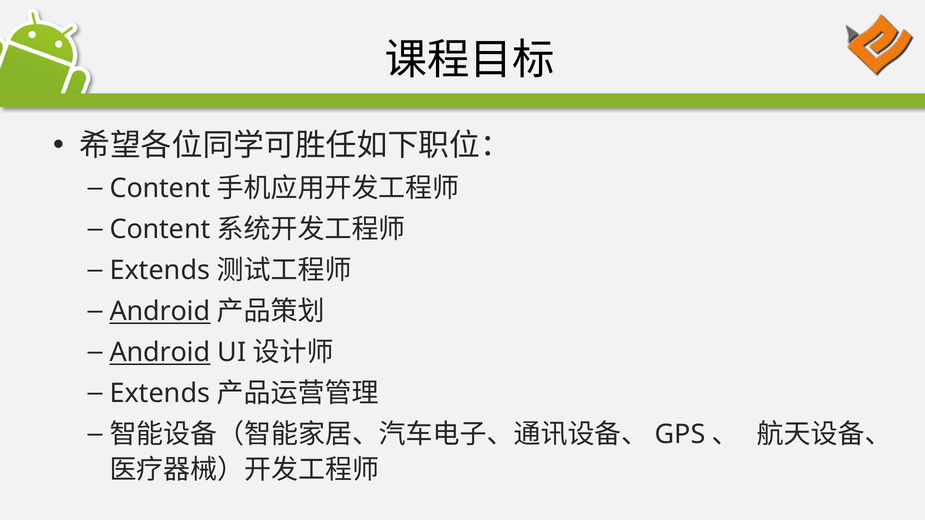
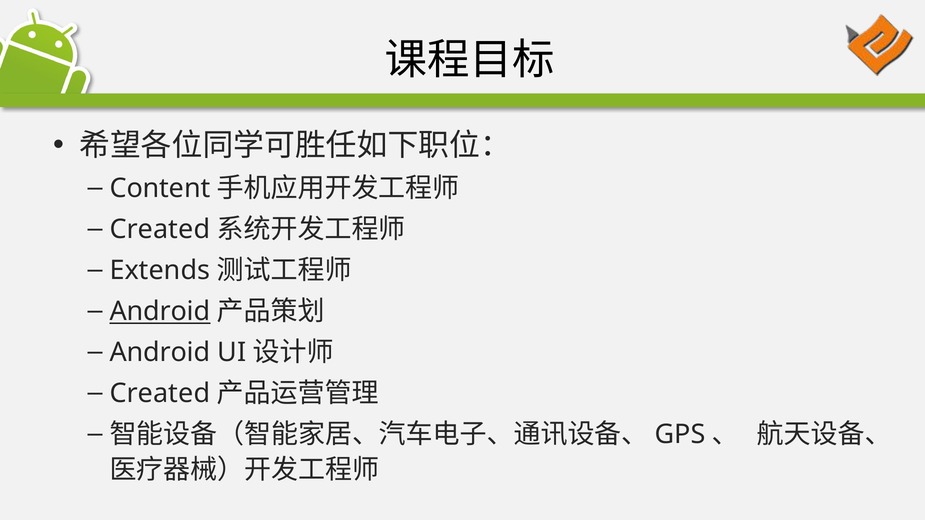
Content at (160, 230): Content -> Created
Android at (160, 353) underline: present -> none
Extends at (160, 394): Extends -> Created
